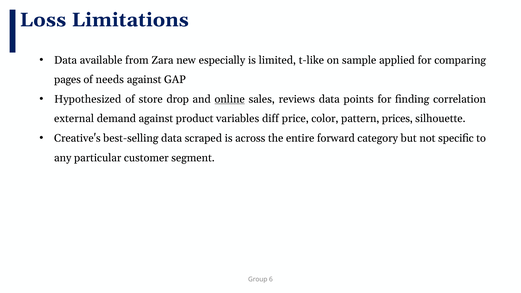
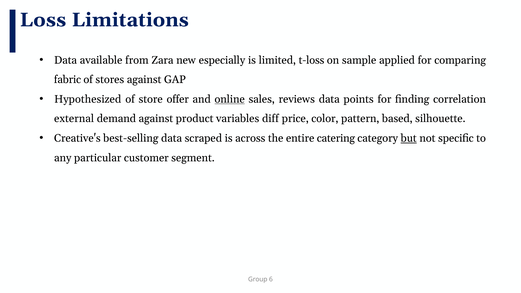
t-like: t-like -> t-loss
pages: pages -> fabric
needs: needs -> stores
drop: drop -> offer
prices: prices -> based
forward: forward -> catering
but underline: none -> present
